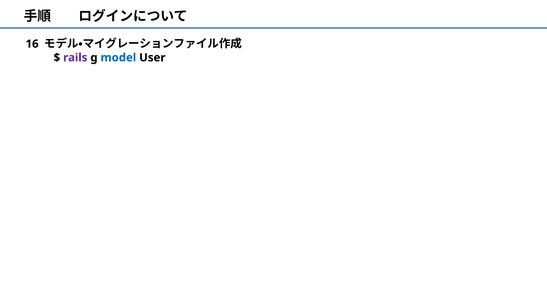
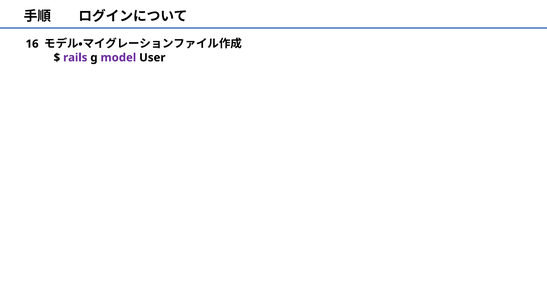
model colour: blue -> purple
